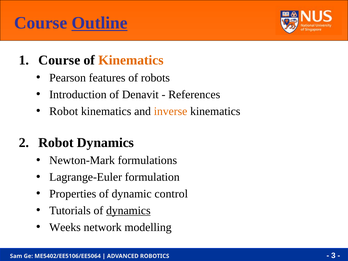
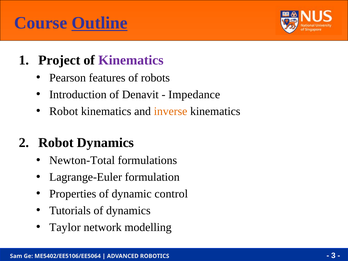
Course at (59, 60): Course -> Project
Kinematics at (131, 60) colour: orange -> purple
References: References -> Impedance
Newton-Mark: Newton-Mark -> Newton-Total
dynamics at (128, 211) underline: present -> none
Weeks: Weeks -> Taylor
